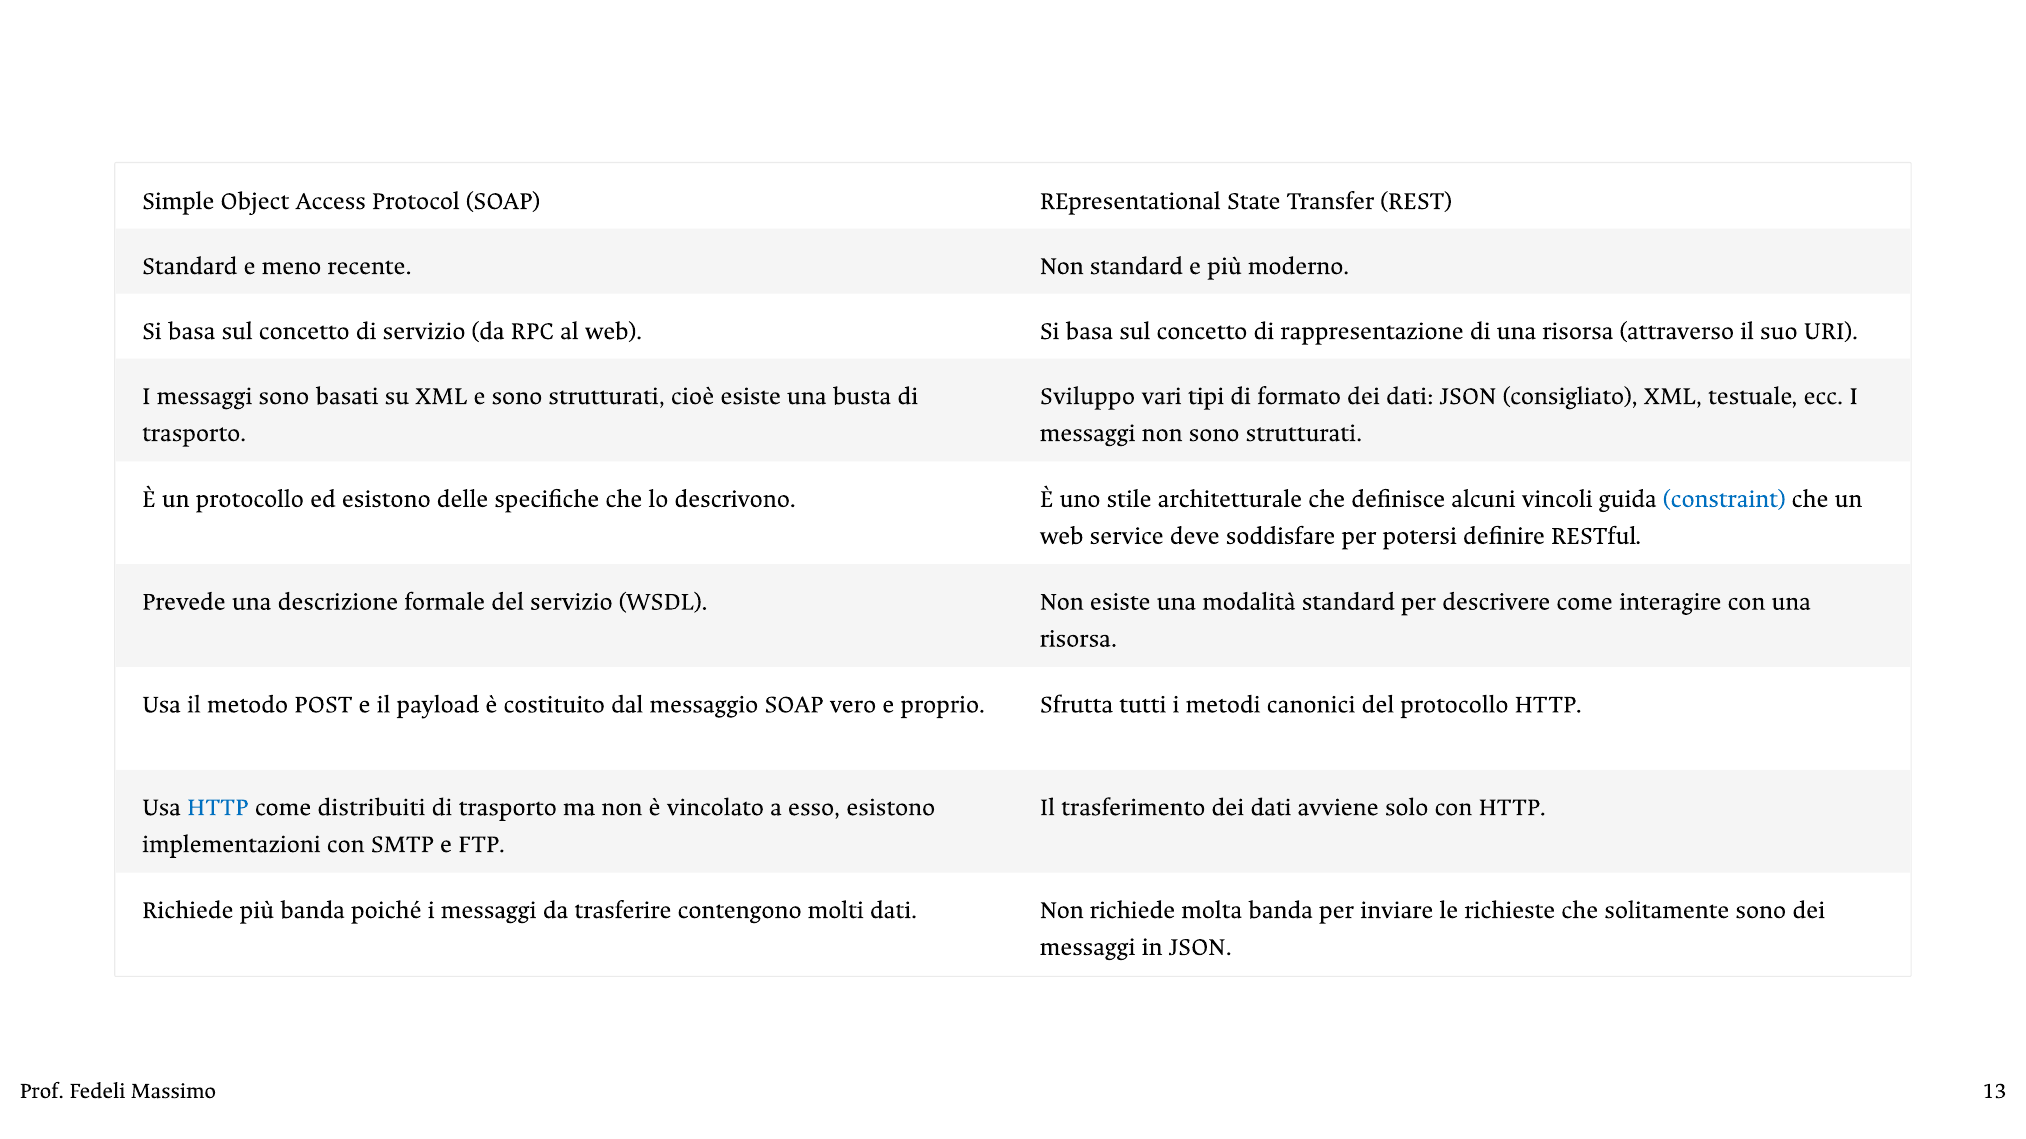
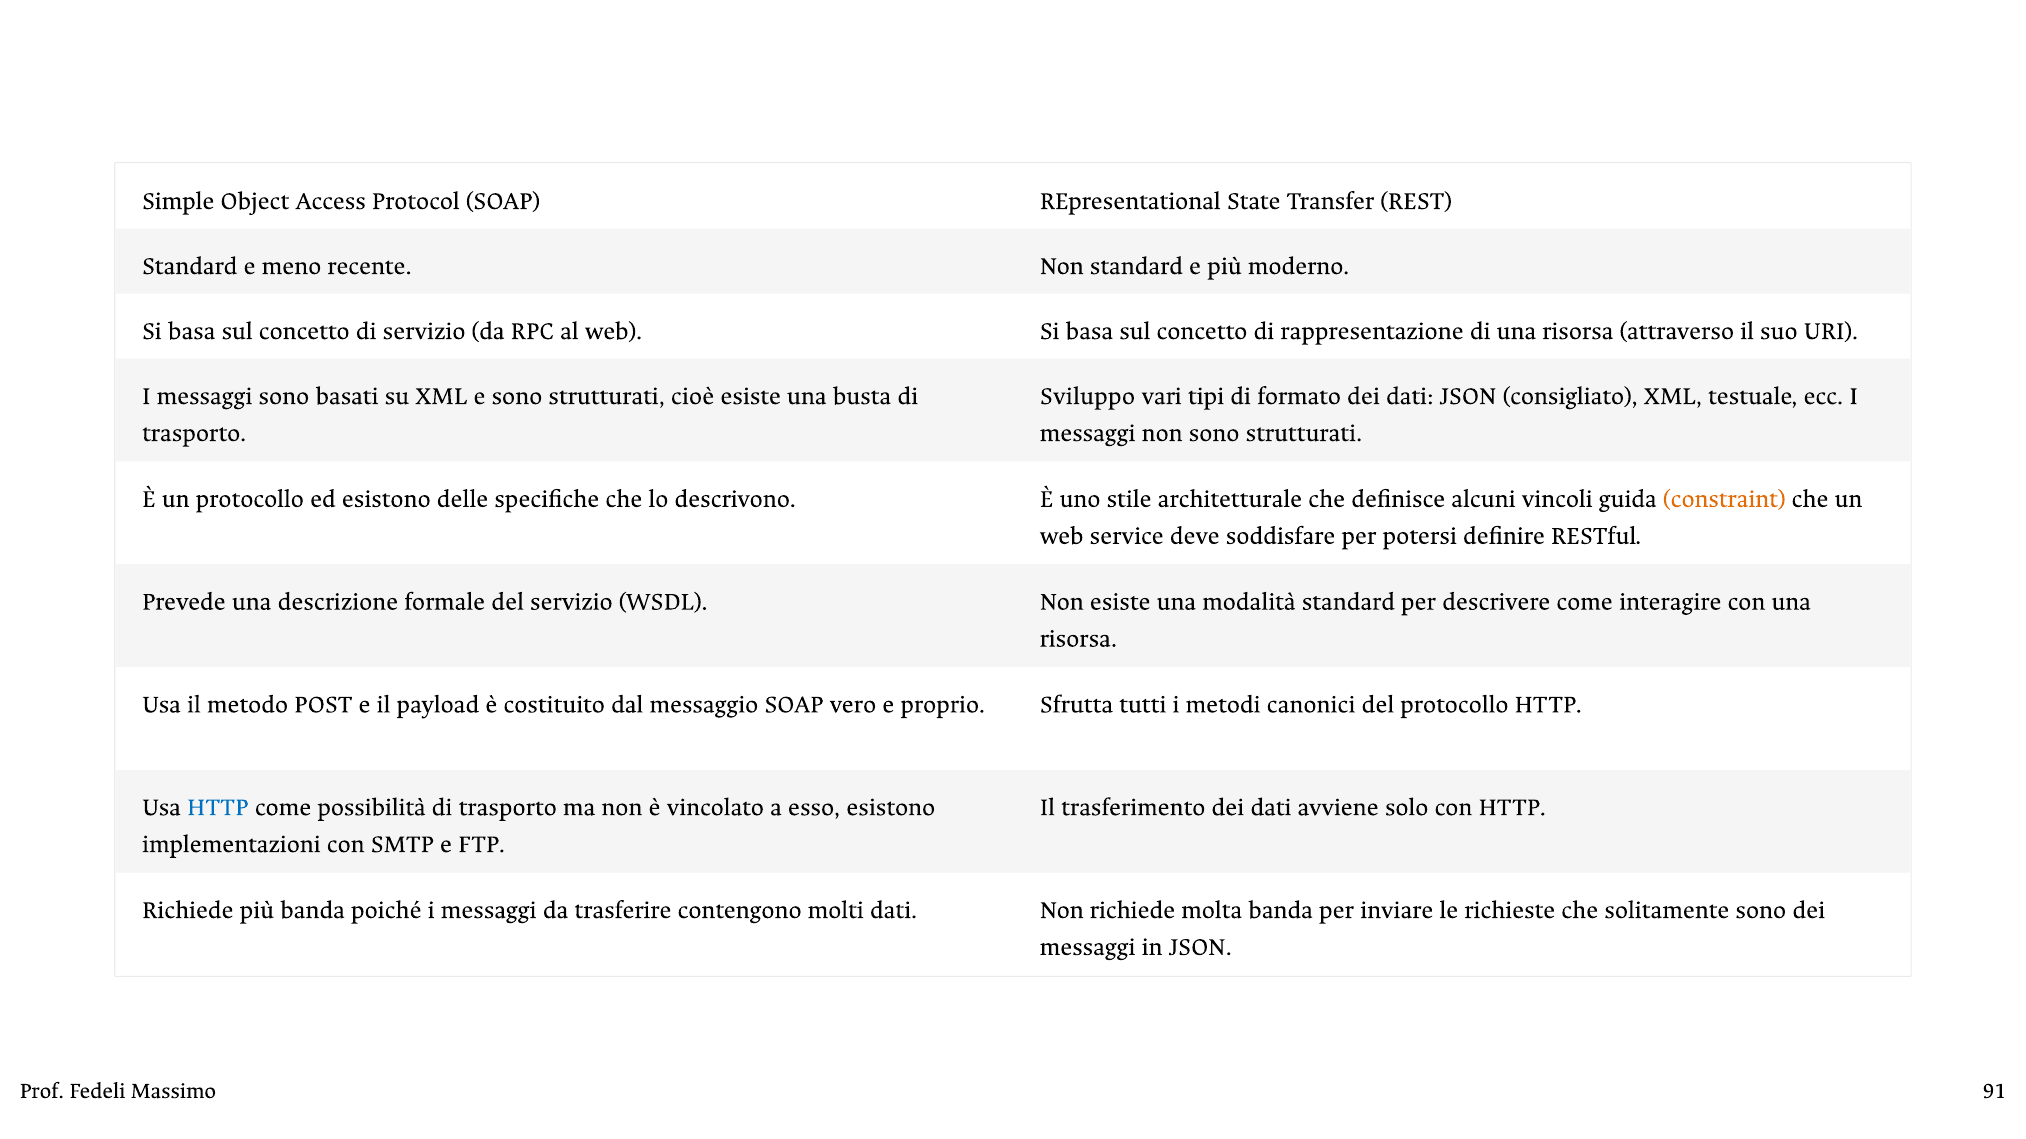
constraint colour: blue -> orange
distribuiti: distribuiti -> possibilità
13: 13 -> 91
